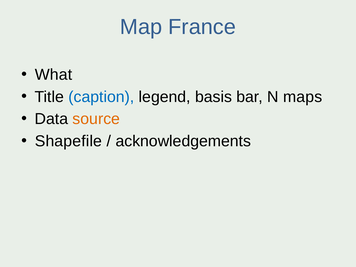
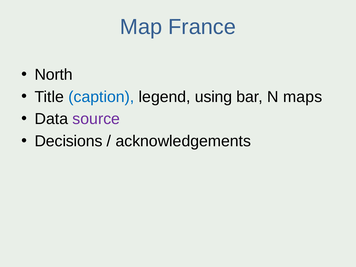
What: What -> North
basis: basis -> using
source colour: orange -> purple
Shapefile: Shapefile -> Decisions
